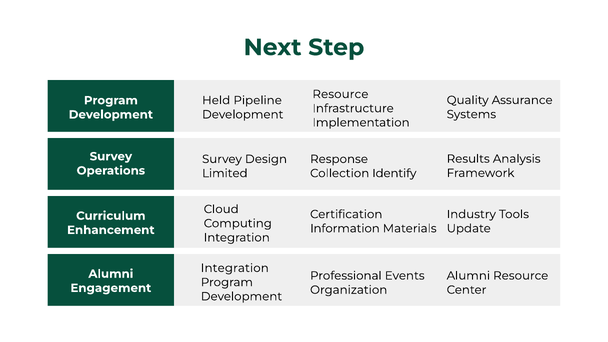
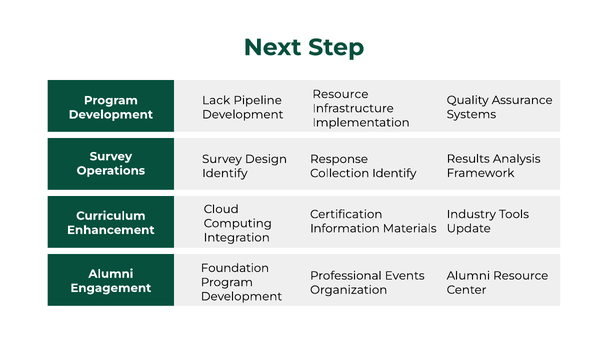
Held: Held -> Lack
Limited at (225, 173): Limited -> Identify
Integration at (235, 268): Integration -> Foundation
